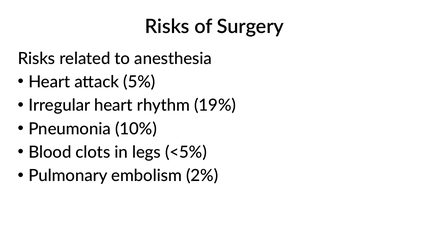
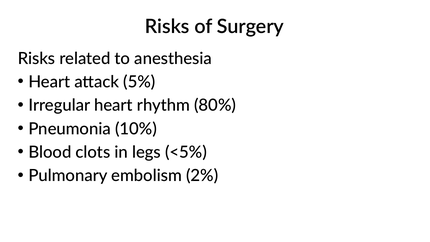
19%: 19% -> 80%
